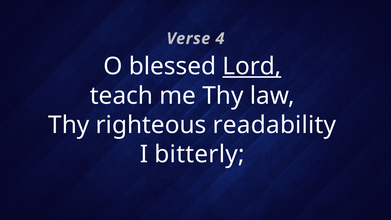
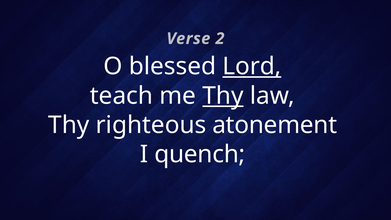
4: 4 -> 2
Thy at (223, 96) underline: none -> present
readability: readability -> atonement
bitterly: bitterly -> quench
